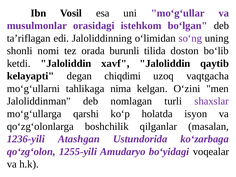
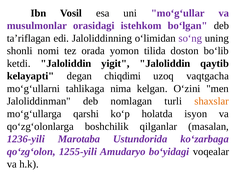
burunli: burunli -> yomon
xavf: xavf -> yigit
shaxslar colour: purple -> orange
Atashgan: Atashgan -> Marotaba
